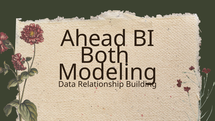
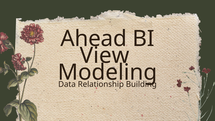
Both: Both -> View
